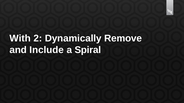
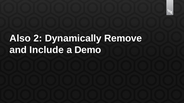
With: With -> Also
Spiral: Spiral -> Demo
